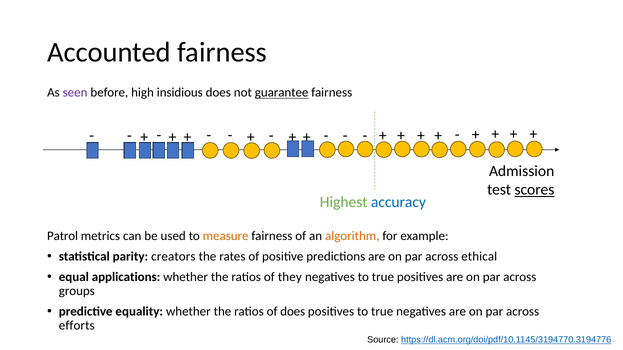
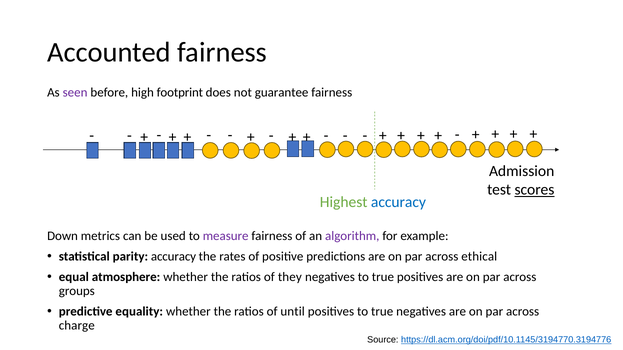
insidious: insidious -> footprint
guarantee underline: present -> none
Patrol: Patrol -> Down
measure colour: orange -> purple
algorithm colour: orange -> purple
parity creators: creators -> accuracy
applications: applications -> atmosphere
of does: does -> until
efforts: efforts -> charge
